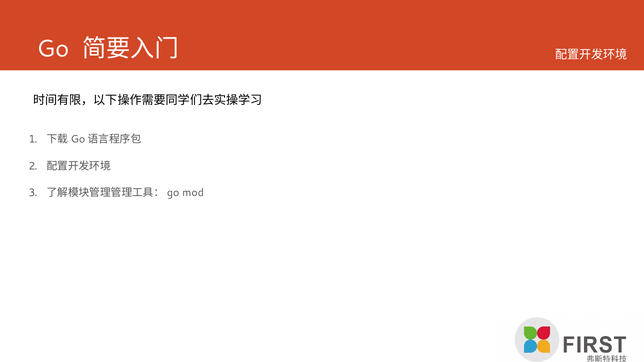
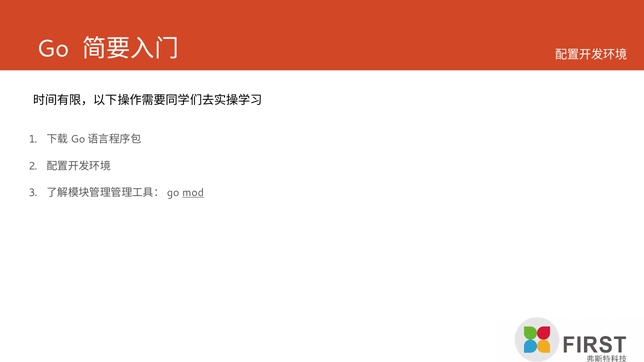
mod underline: none -> present
